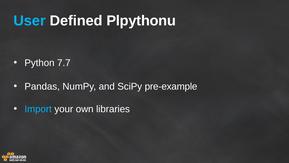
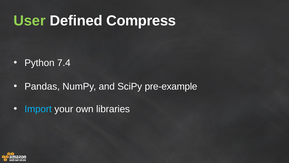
User colour: light blue -> light green
Plpythonu: Plpythonu -> Compress
7.7: 7.7 -> 7.4
